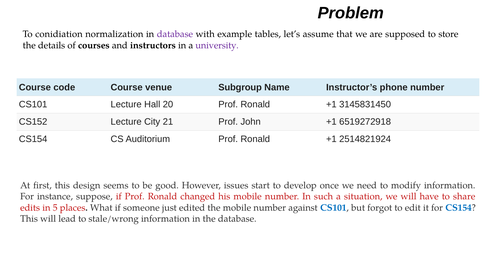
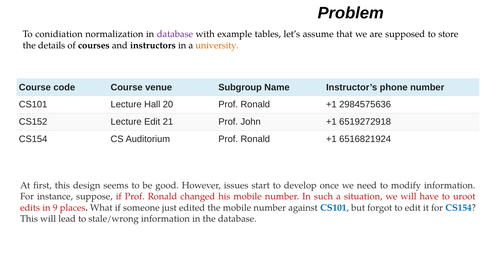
university colour: purple -> orange
3145831450: 3145831450 -> 2984575636
Lecture City: City -> Edit
2514821924: 2514821924 -> 6516821924
share: share -> uroot
5: 5 -> 9
